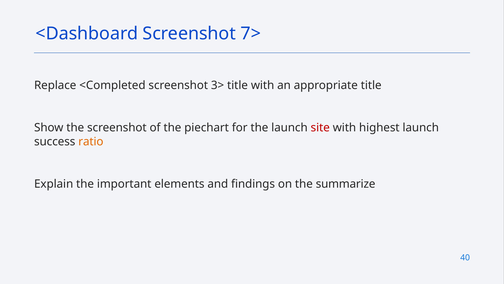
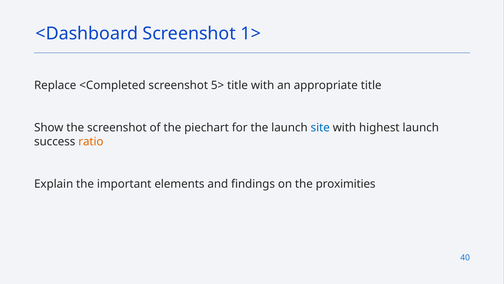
7>: 7> -> 1>
3>: 3> -> 5>
site colour: red -> blue
summarize: summarize -> proximities
